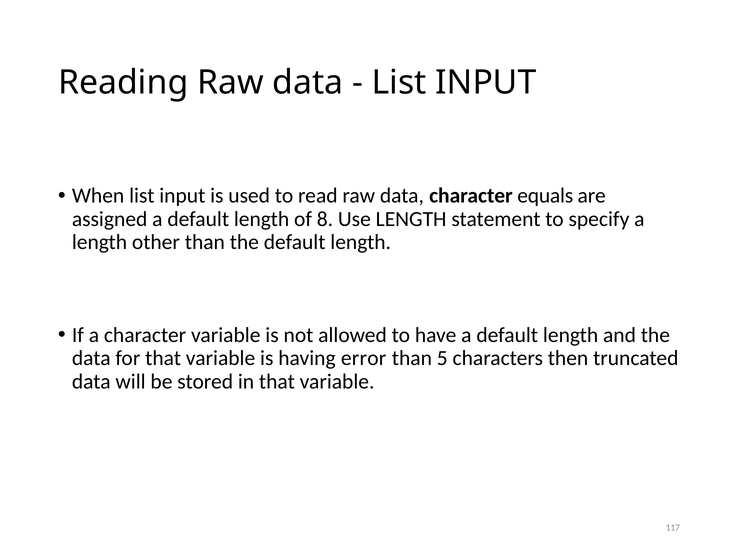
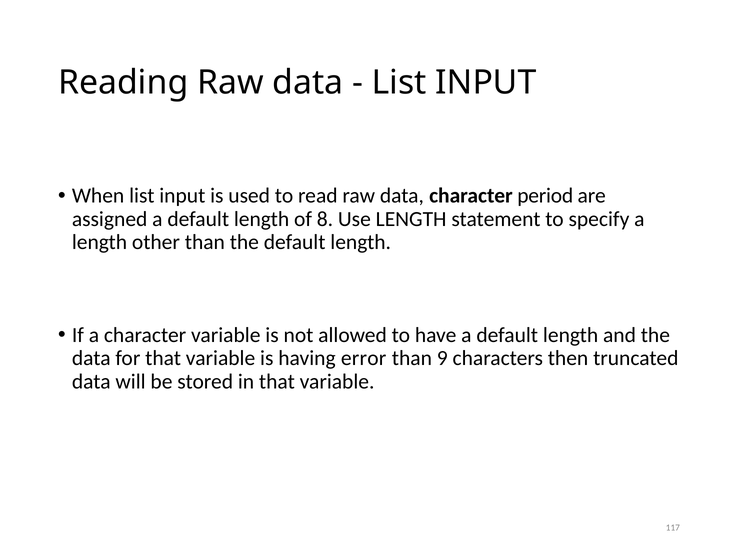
equals: equals -> period
5: 5 -> 9
